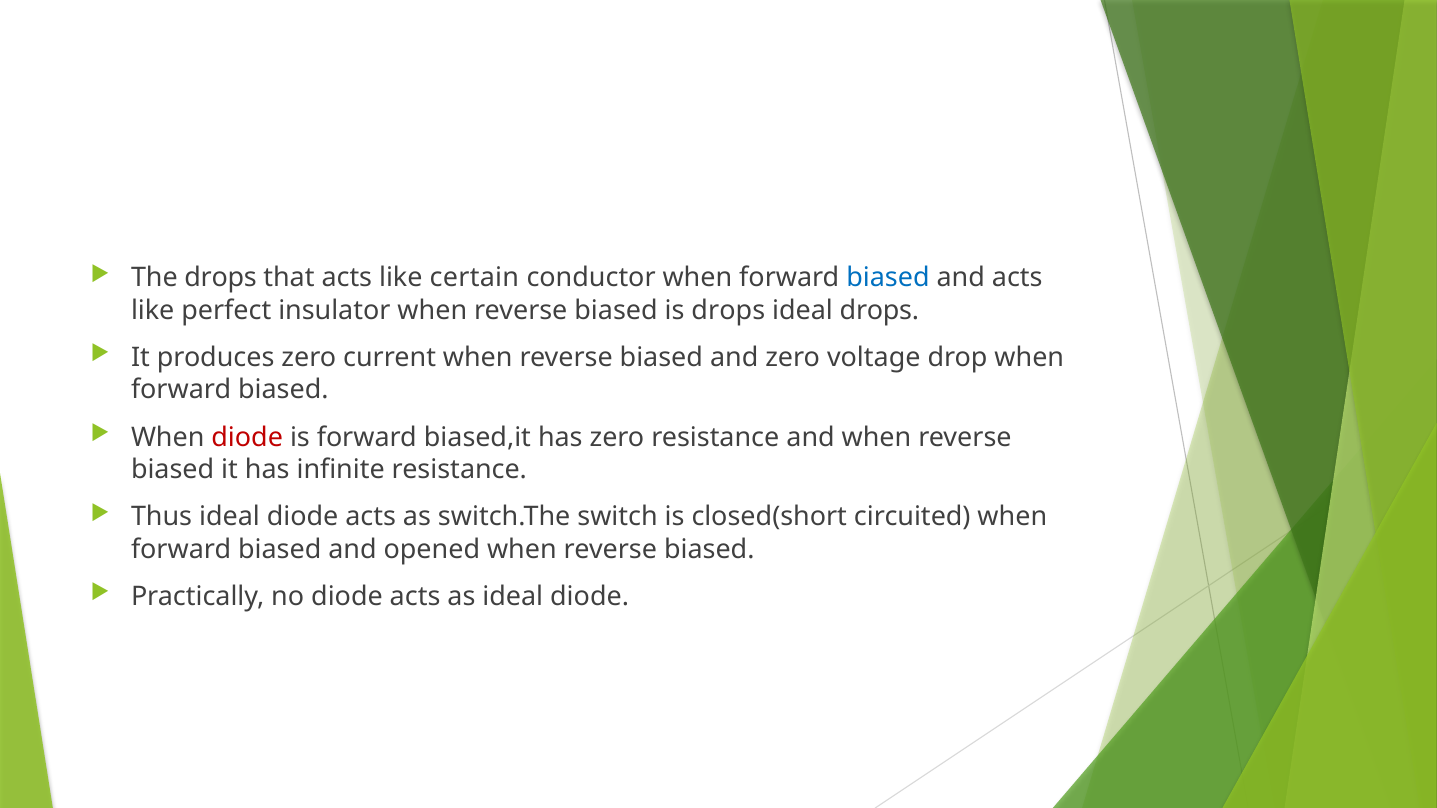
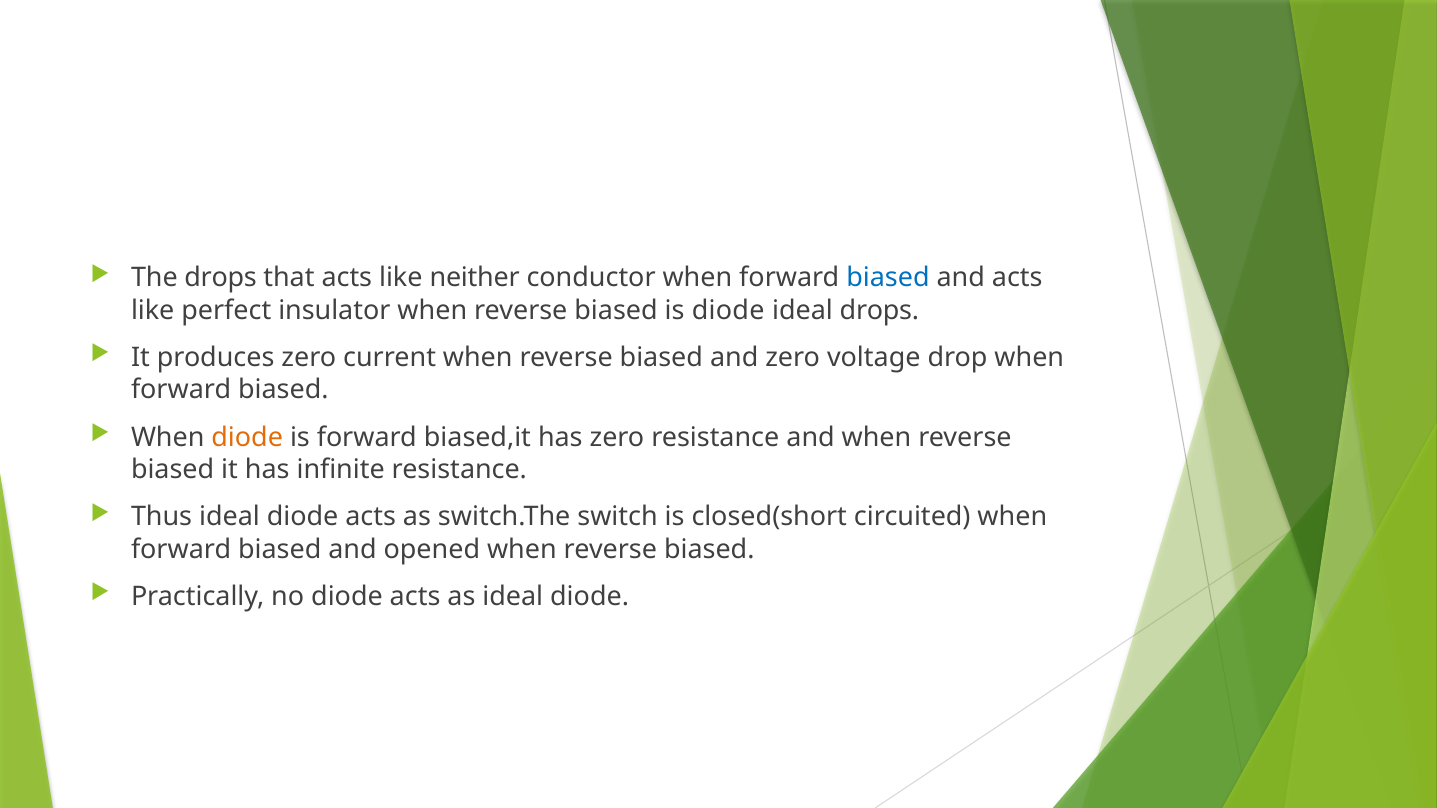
certain: certain -> neither
is drops: drops -> diode
diode at (247, 437) colour: red -> orange
